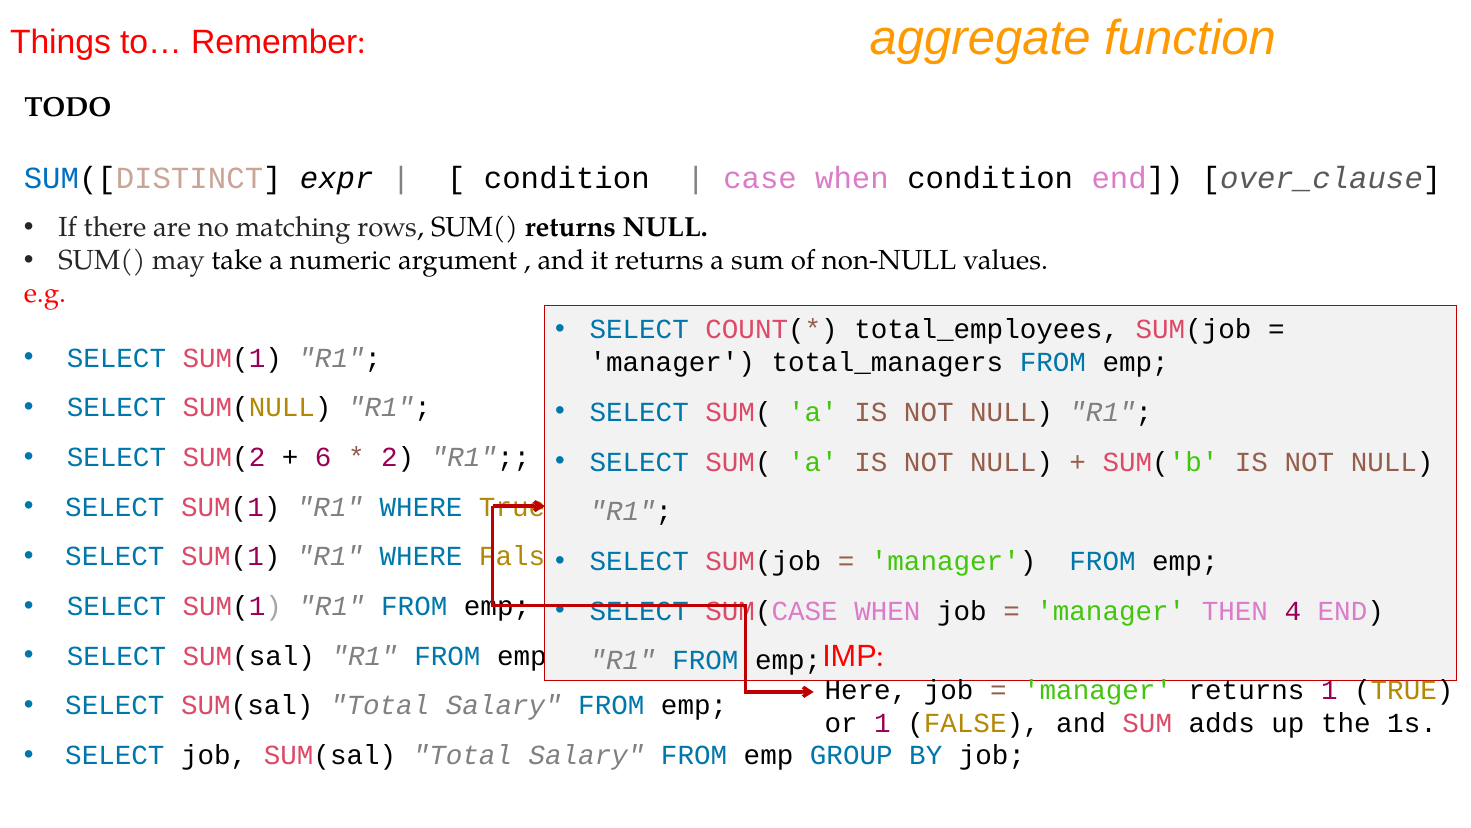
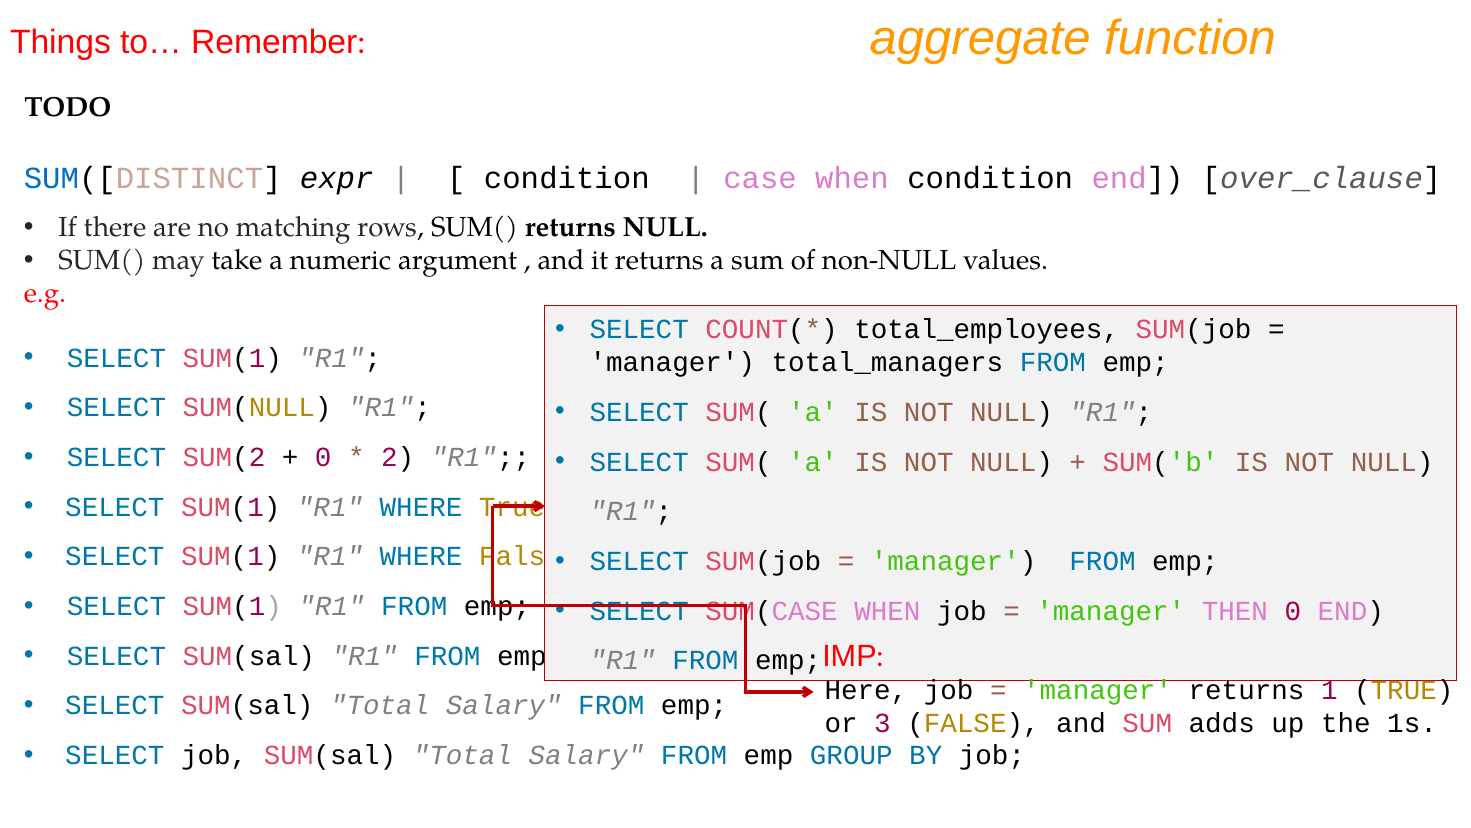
6 at (323, 457): 6 -> 0
THEN 4: 4 -> 0
or 1: 1 -> 3
